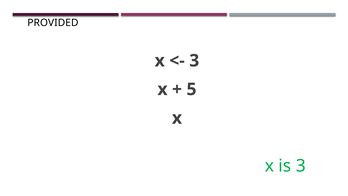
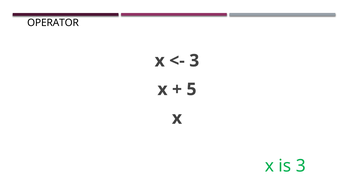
PROVIDED: PROVIDED -> OPERATOR
